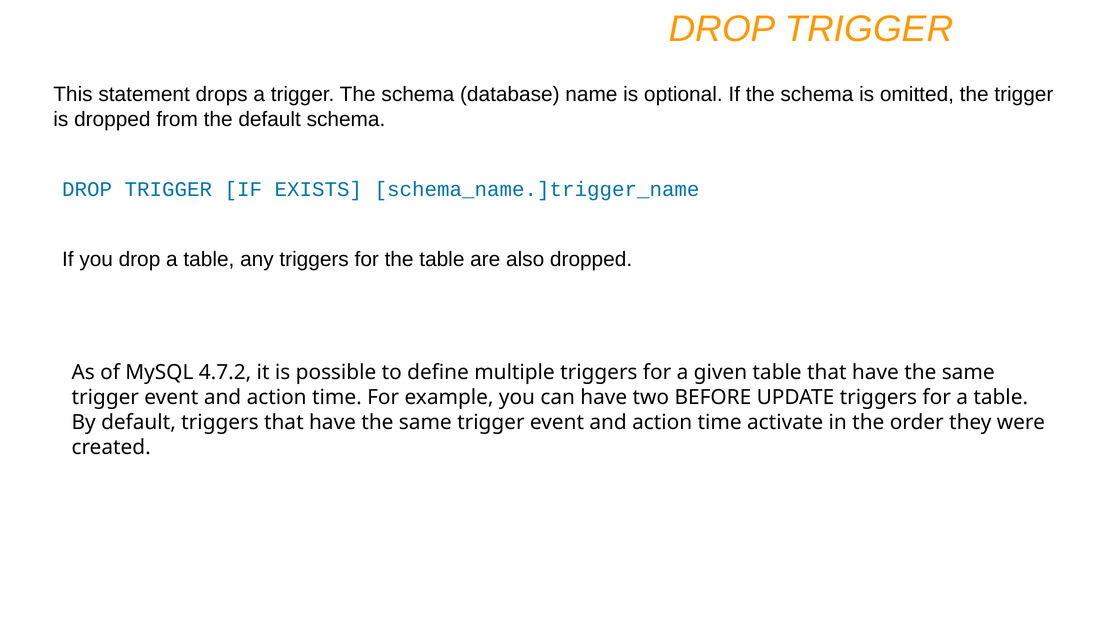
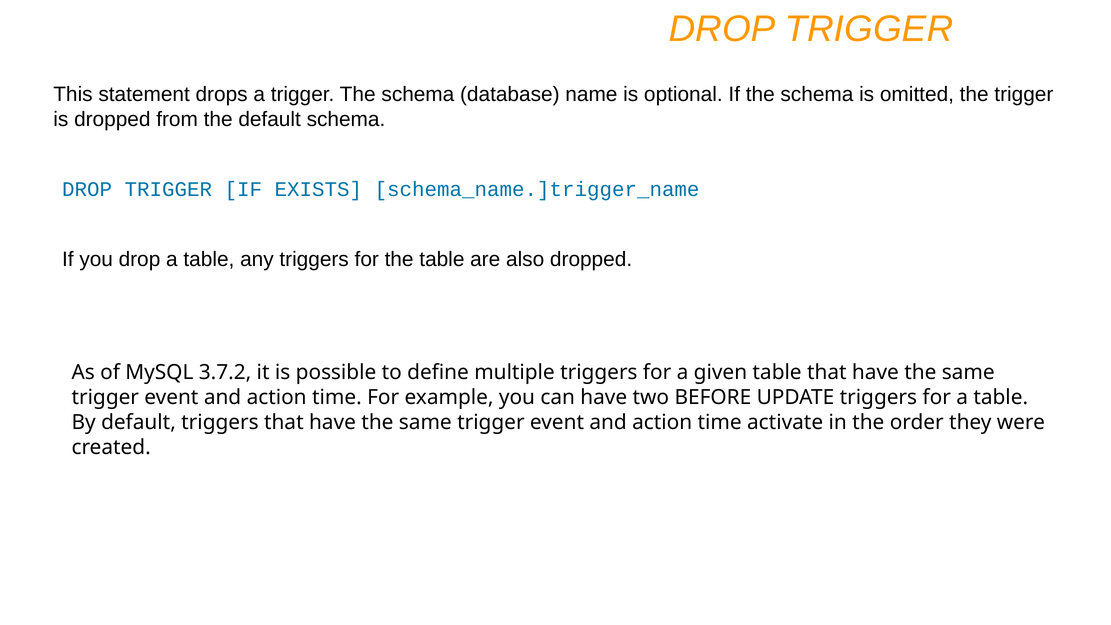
4.7.2: 4.7.2 -> 3.7.2
